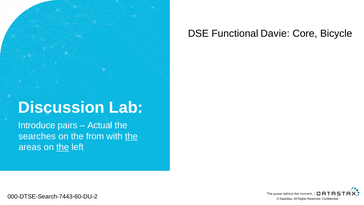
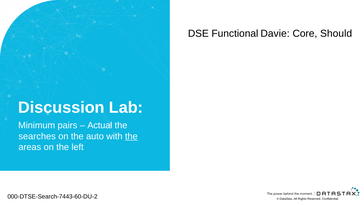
Bicycle: Bicycle -> Should
Introduce: Introduce -> Minimum
from: from -> auto
the at (63, 147) underline: present -> none
